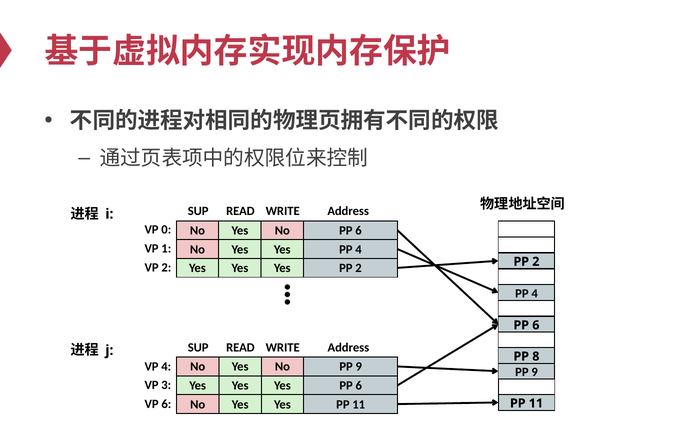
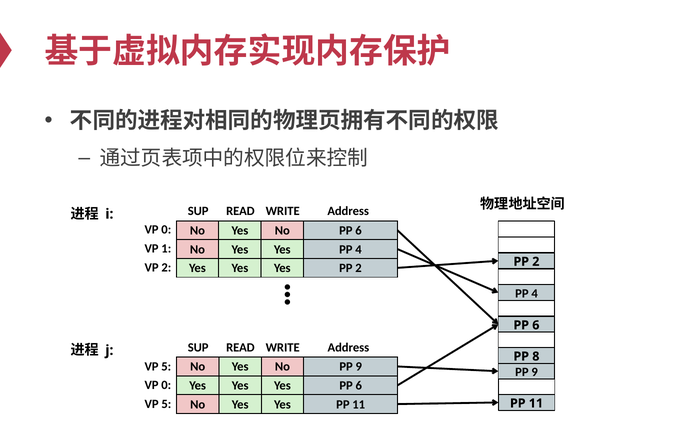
4 at (166, 367): 4 -> 5
3 at (166, 385): 3 -> 0
6 at (166, 404): 6 -> 5
